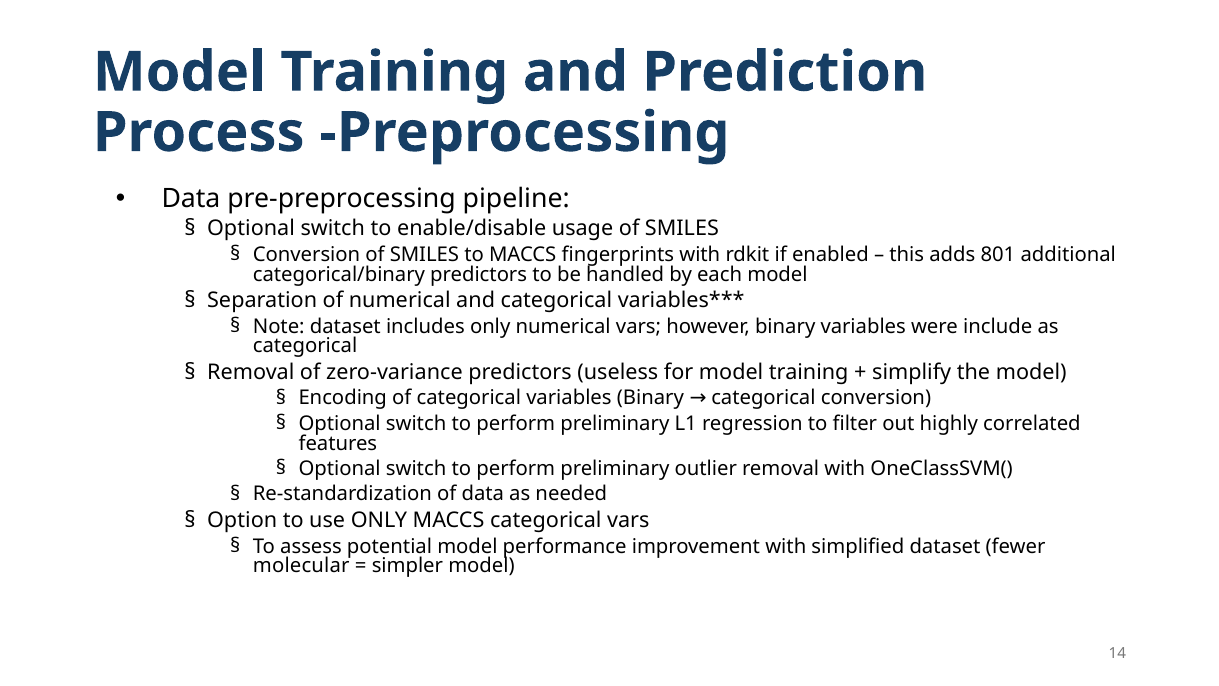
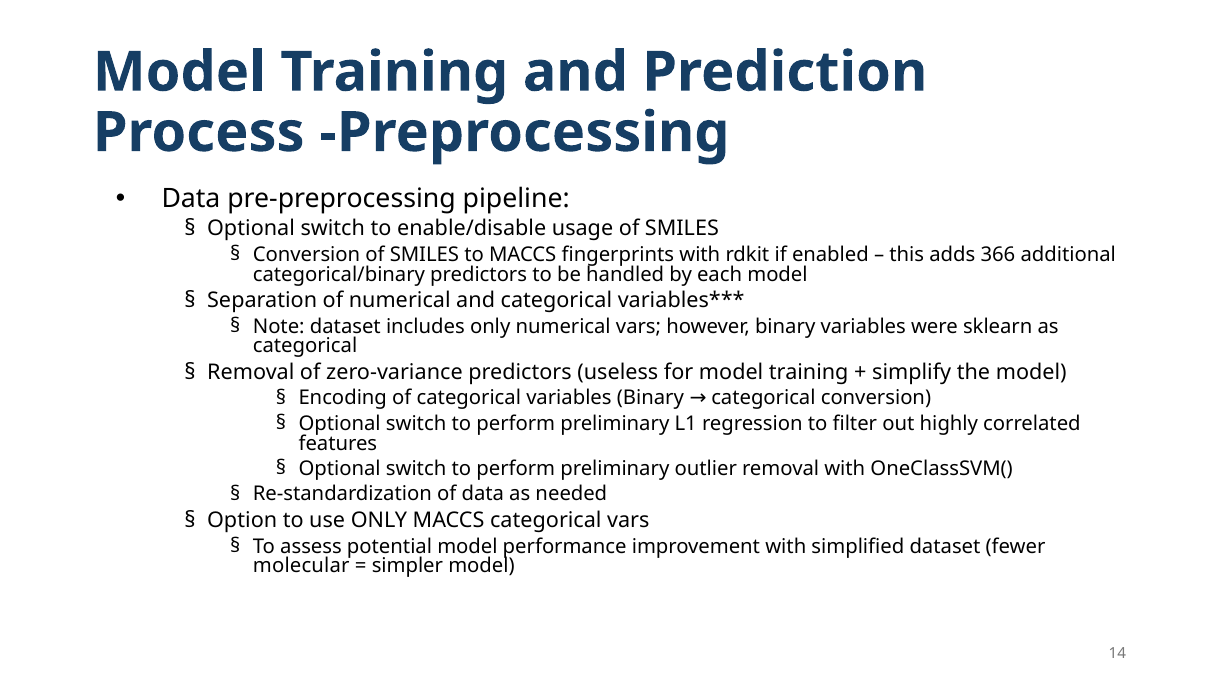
801: 801 -> 366
include: include -> sklearn
